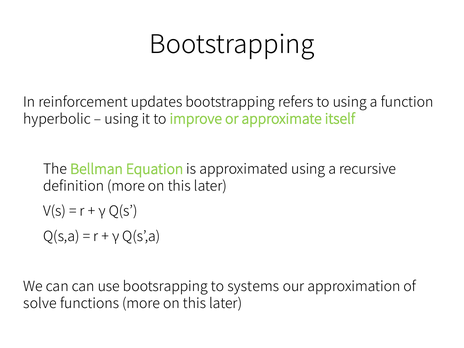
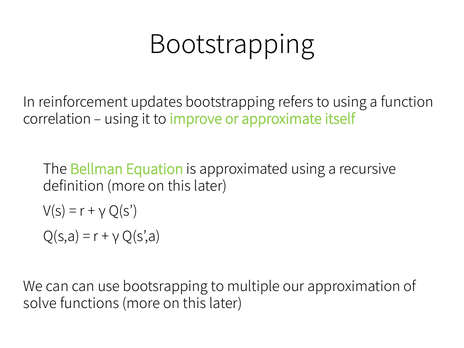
hyperbolic: hyperbolic -> correlation
systems: systems -> multiple
